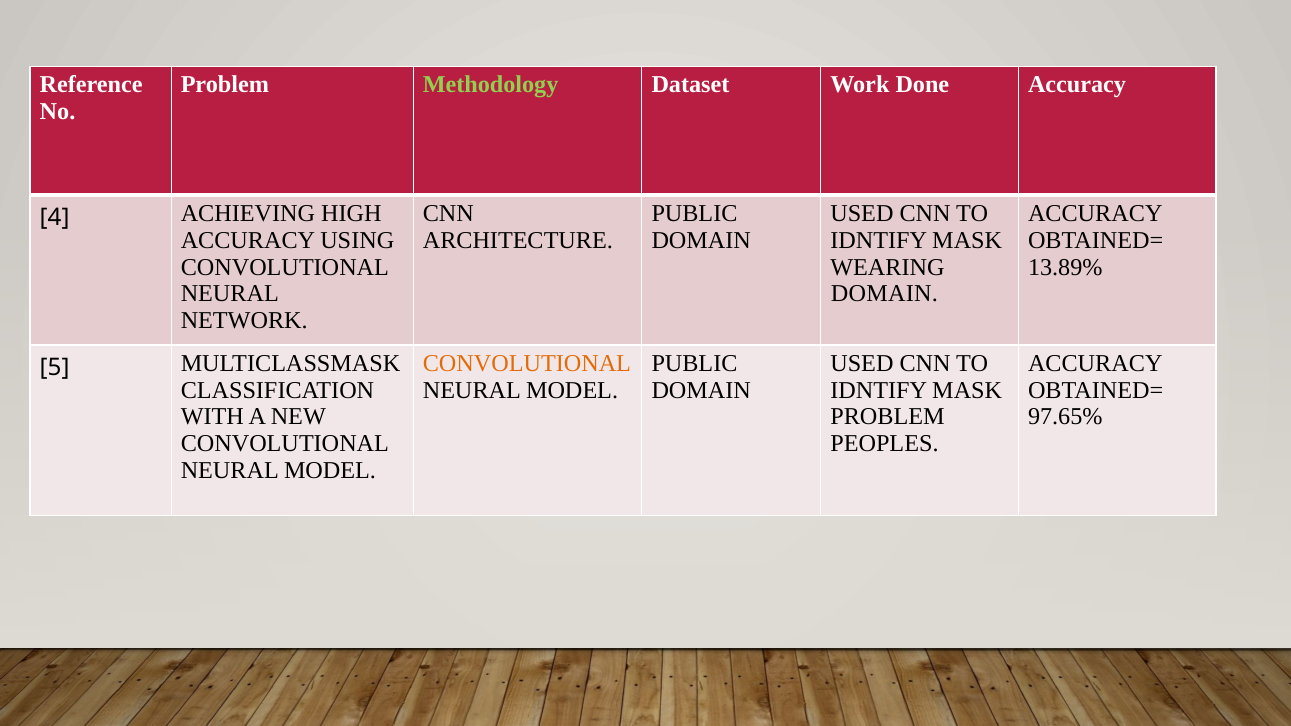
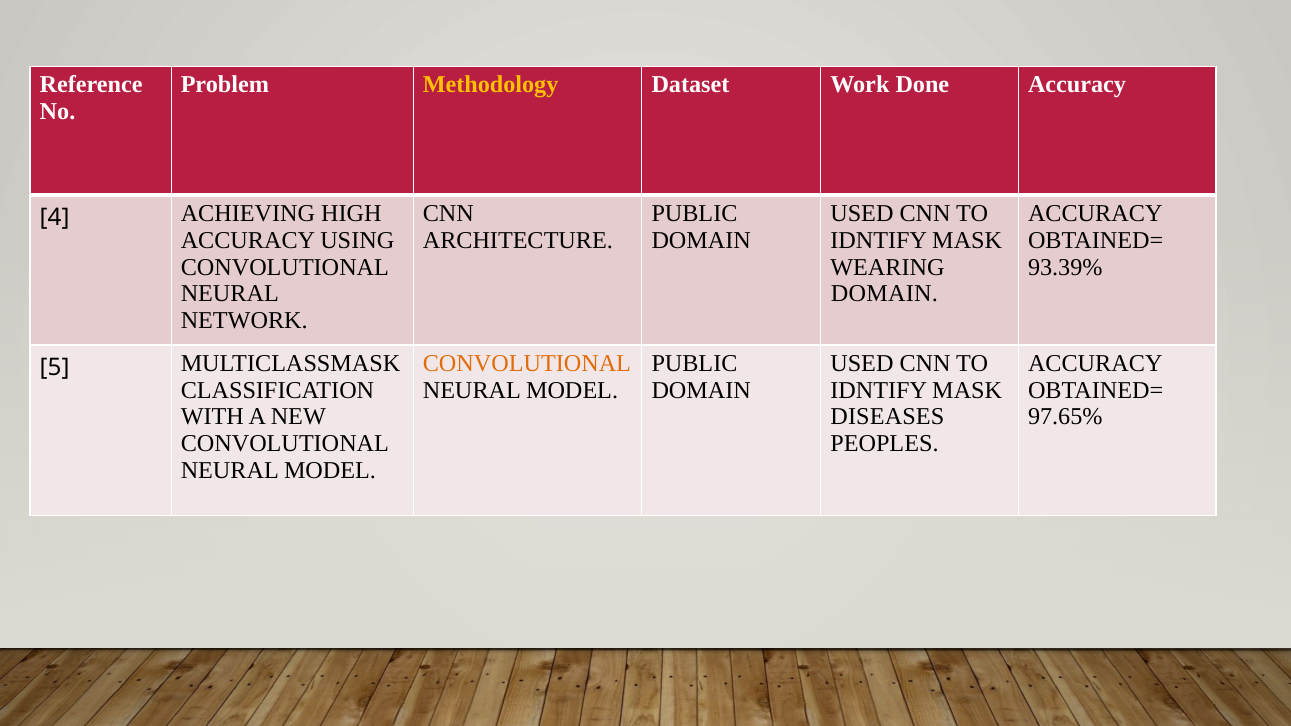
Methodology colour: light green -> yellow
13.89%: 13.89% -> 93.39%
PROBLEM at (887, 417): PROBLEM -> DISEASES
